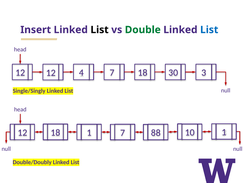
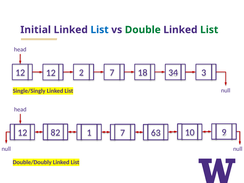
Insert: Insert -> Initial
List at (100, 30) colour: black -> blue
List at (209, 30) colour: blue -> green
4: 4 -> 2
30: 30 -> 34
12 18: 18 -> 82
88: 88 -> 63
10 1: 1 -> 9
